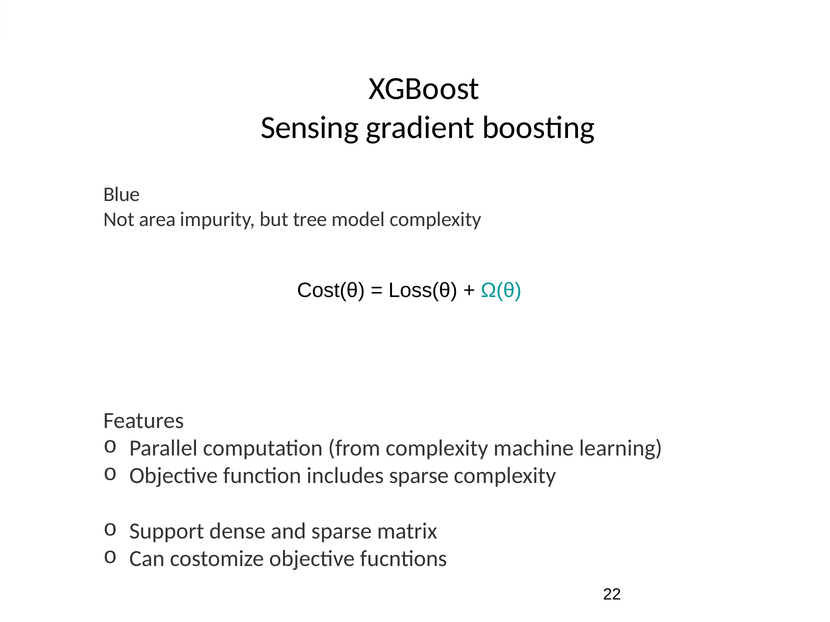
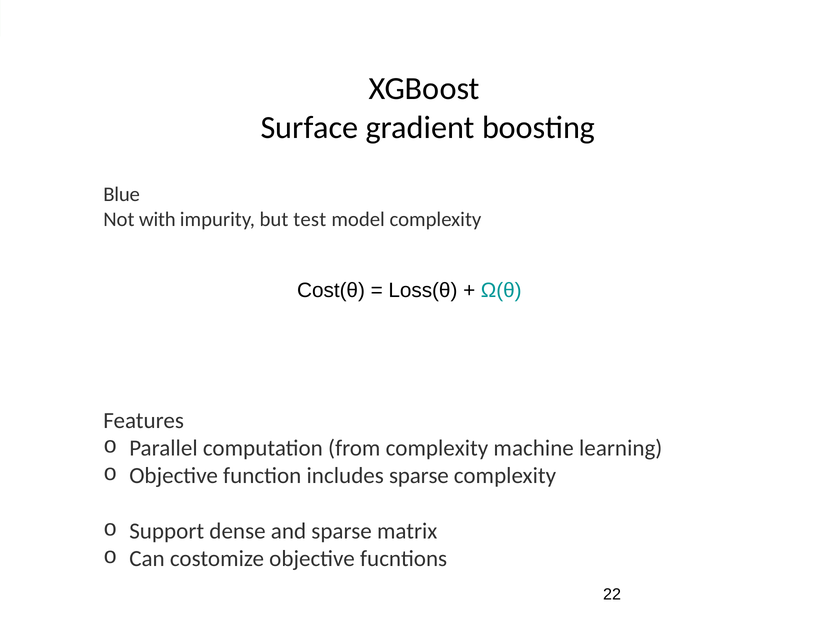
Sensing: Sensing -> Surface
area: area -> with
tree: tree -> test
